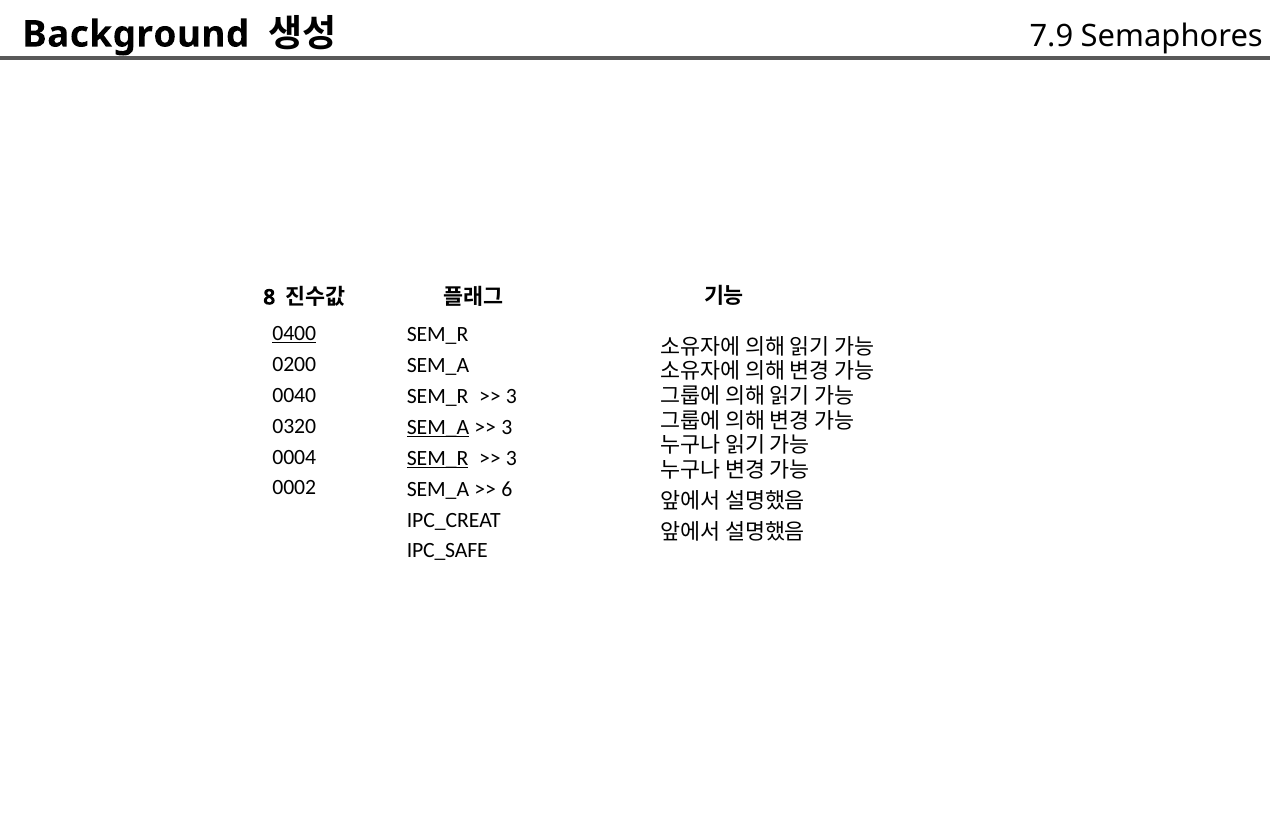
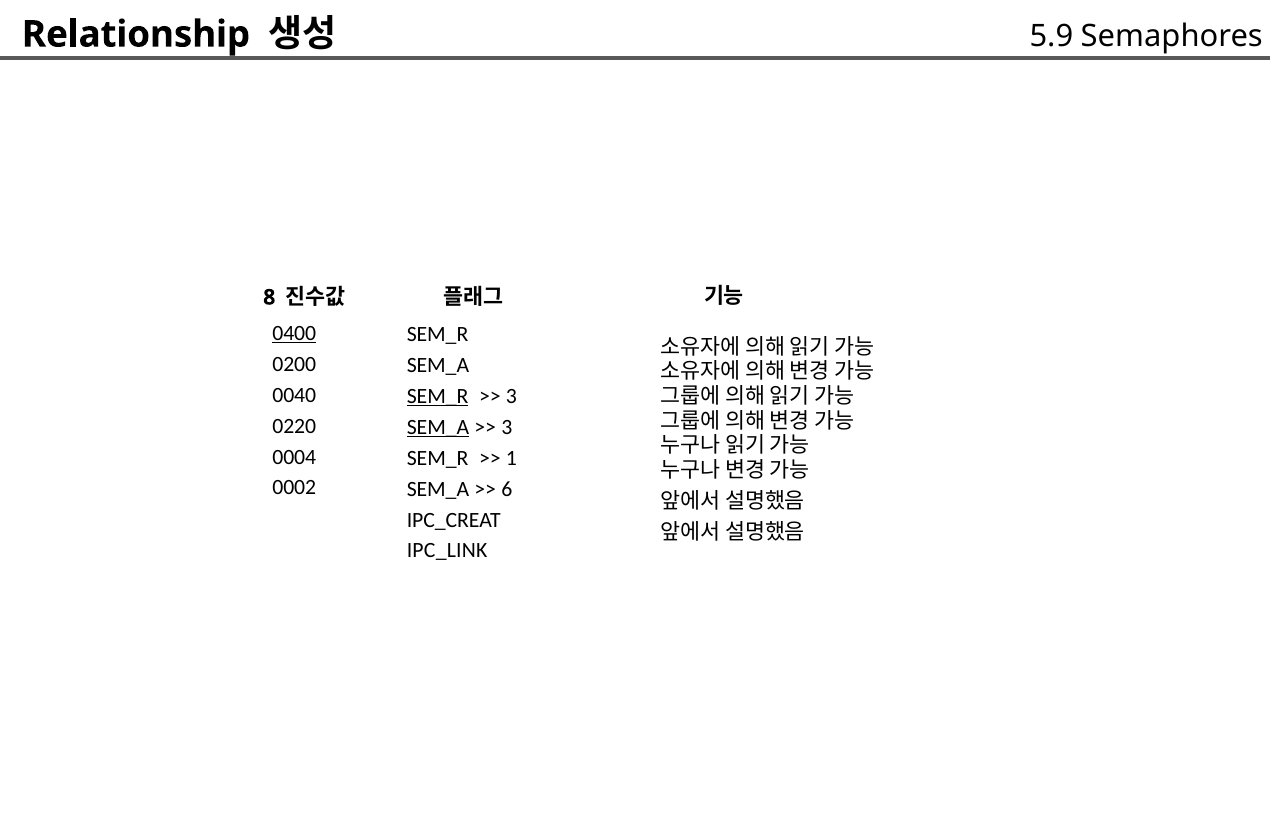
Background: Background -> Relationship
7.9: 7.9 -> 5.9
SEM_R at (438, 396) underline: none -> present
0320: 0320 -> 0220
SEM_R at (438, 458) underline: present -> none
3 at (511, 458): 3 -> 1
IPC_SAFE: IPC_SAFE -> IPC_LINK
